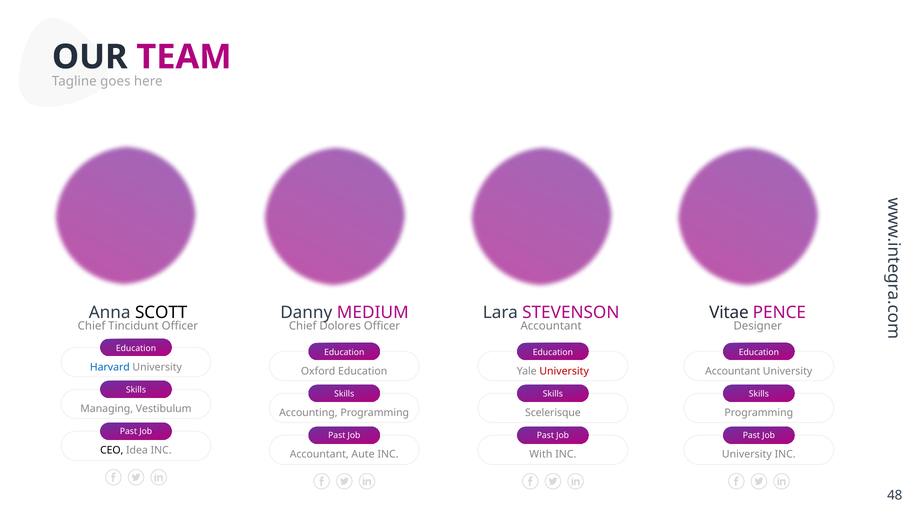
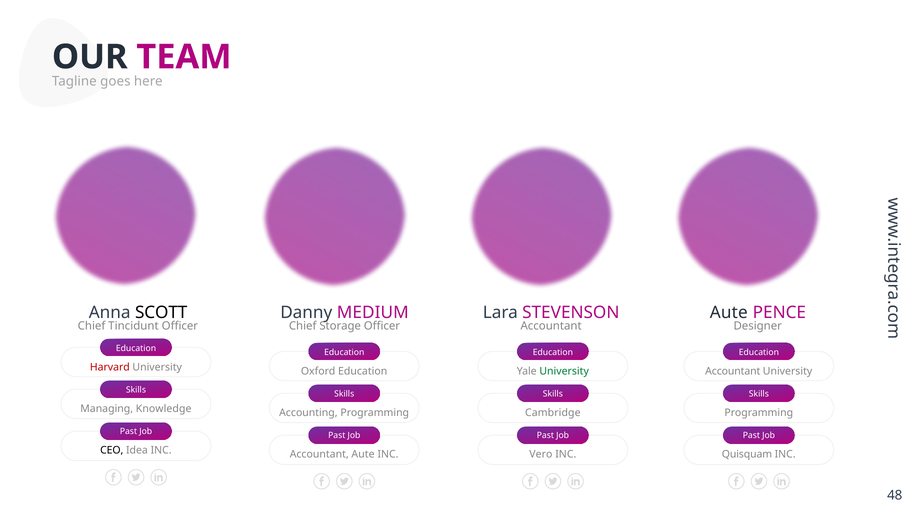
Vitae at (729, 313): Vitae -> Aute
Dolores: Dolores -> Storage
Harvard colour: blue -> red
University at (564, 371) colour: red -> green
Vestibulum: Vestibulum -> Knowledge
Scelerisque: Scelerisque -> Cambridge
With: With -> Vero
University at (747, 455): University -> Quisquam
